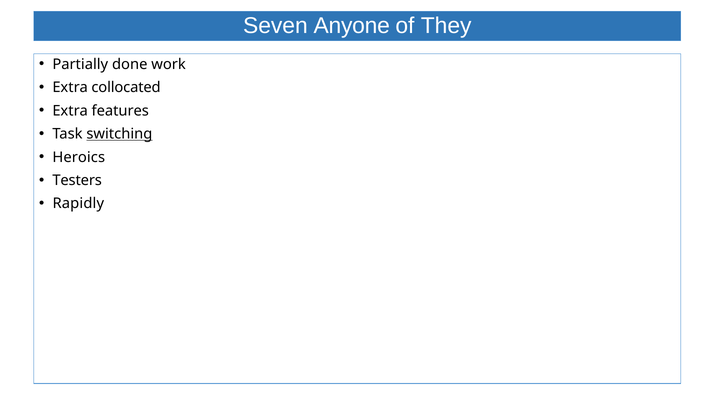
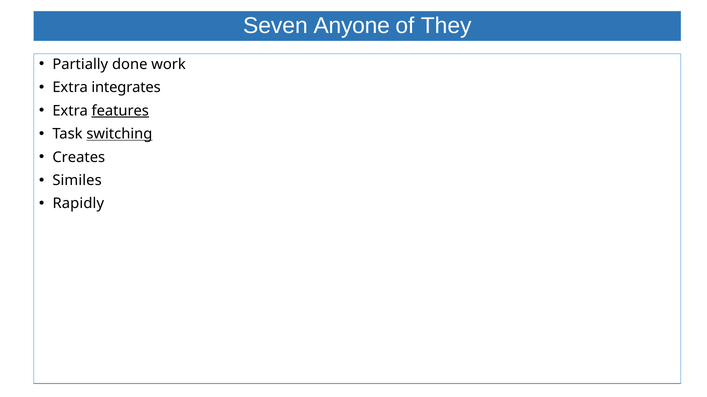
collocated: collocated -> integrates
features underline: none -> present
Heroics: Heroics -> Creates
Testers: Testers -> Similes
